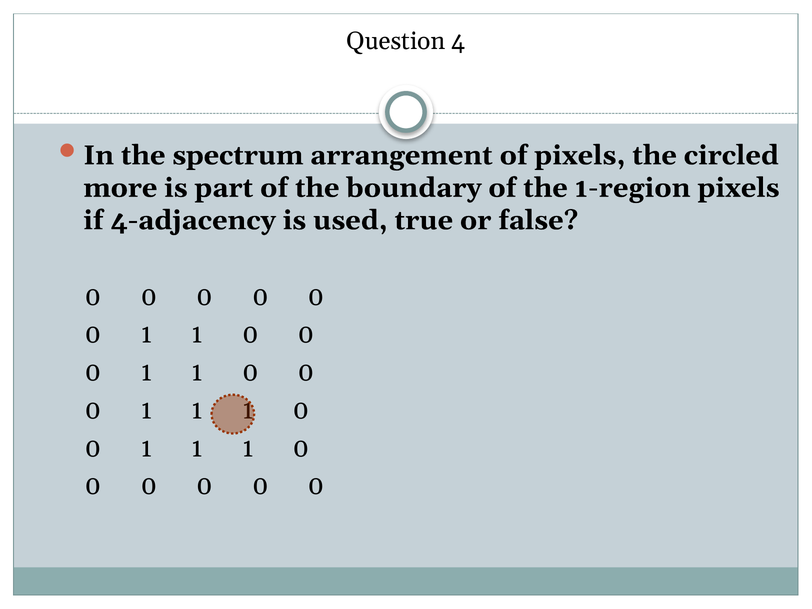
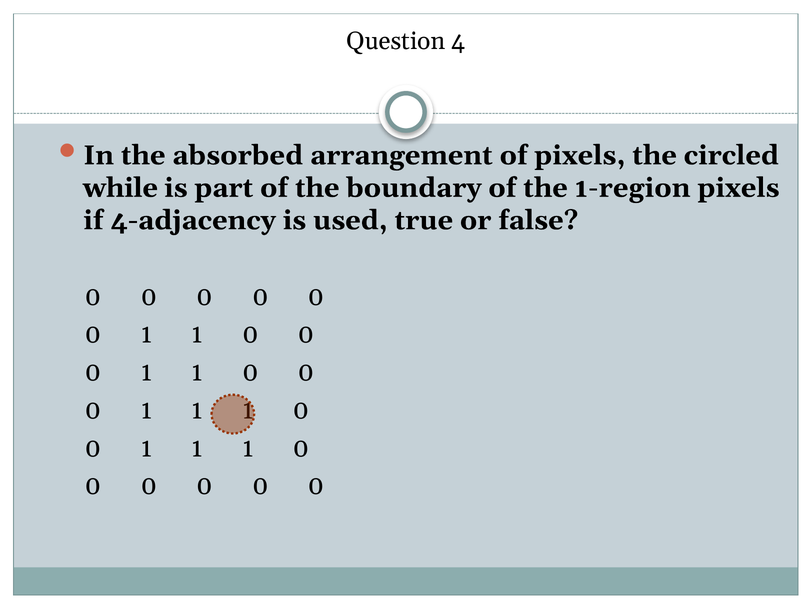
spectrum: spectrum -> absorbed
more: more -> while
